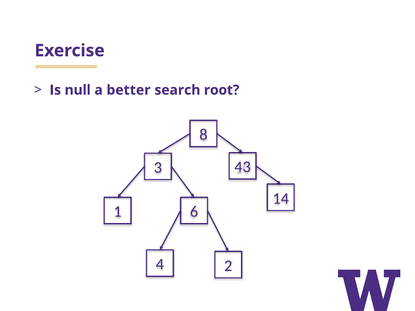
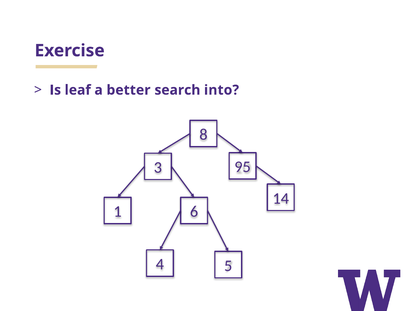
null: null -> leaf
root: root -> into
43: 43 -> 95
2: 2 -> 5
